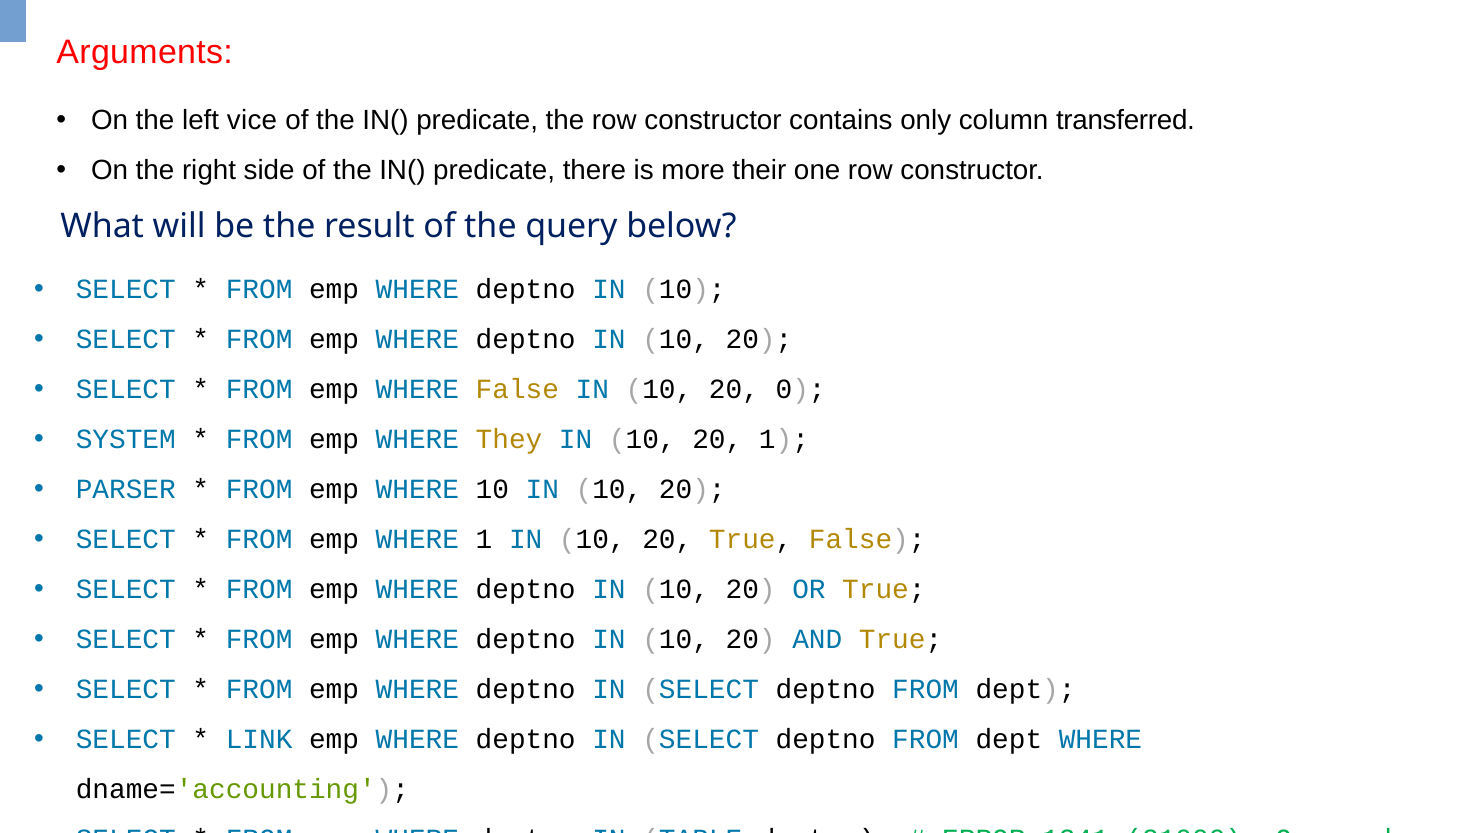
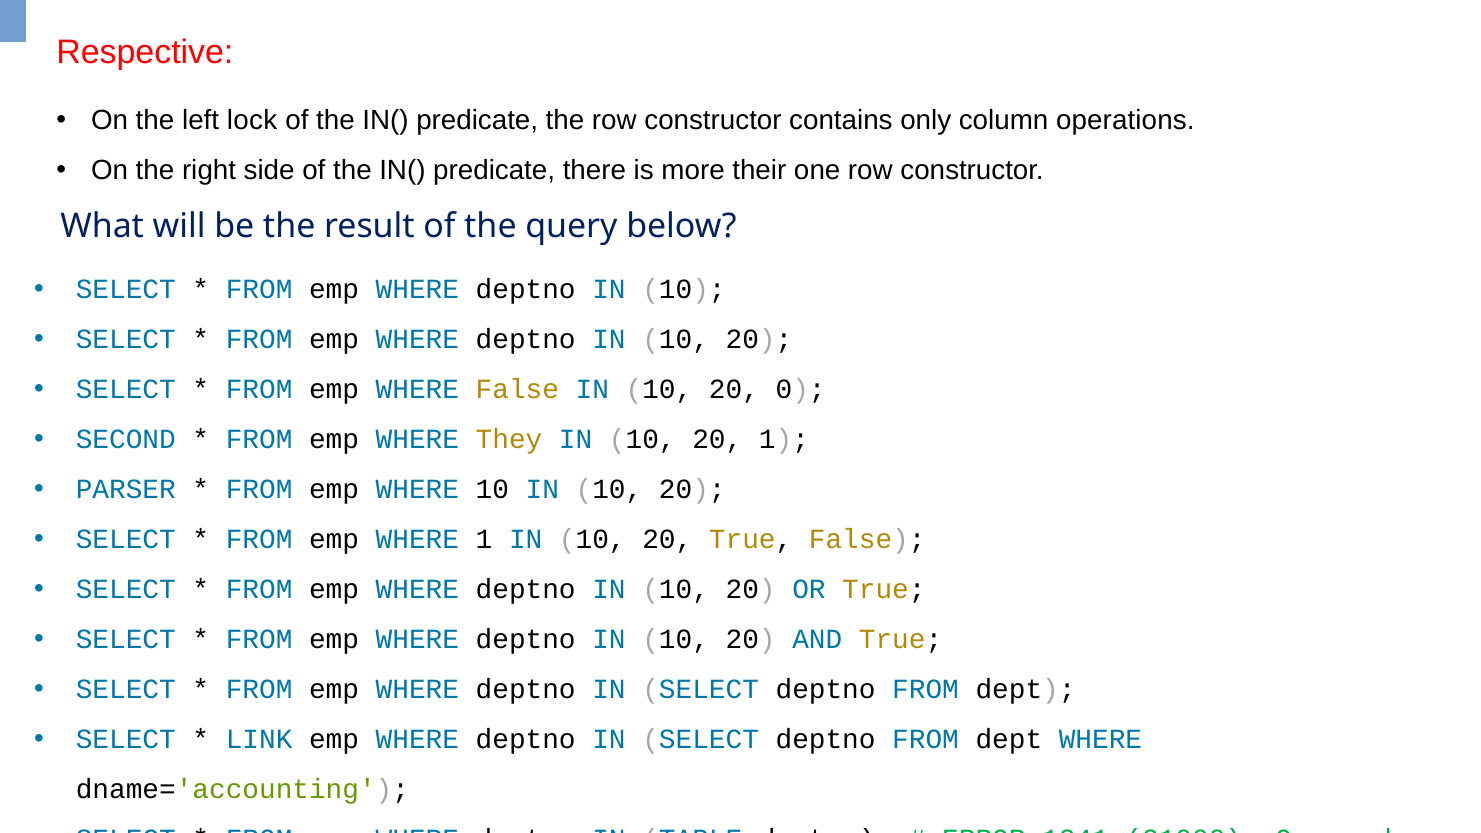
Arguments: Arguments -> Respective
vice: vice -> lock
transferred: transferred -> operations
SYSTEM: SYSTEM -> SECOND
